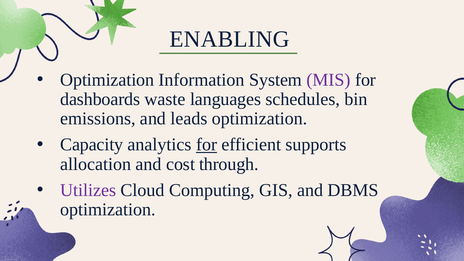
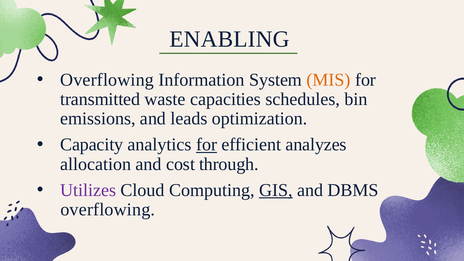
Optimization at (107, 80): Optimization -> Overflowing
MIS colour: purple -> orange
dashboards: dashboards -> transmitted
languages: languages -> capacities
supports: supports -> analyzes
GIS underline: none -> present
optimization at (108, 210): optimization -> overflowing
